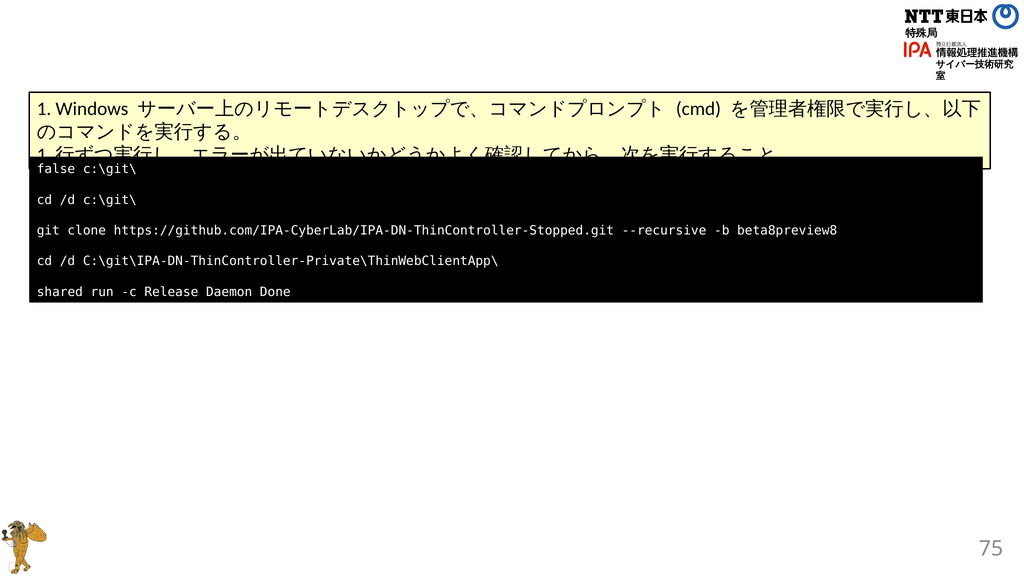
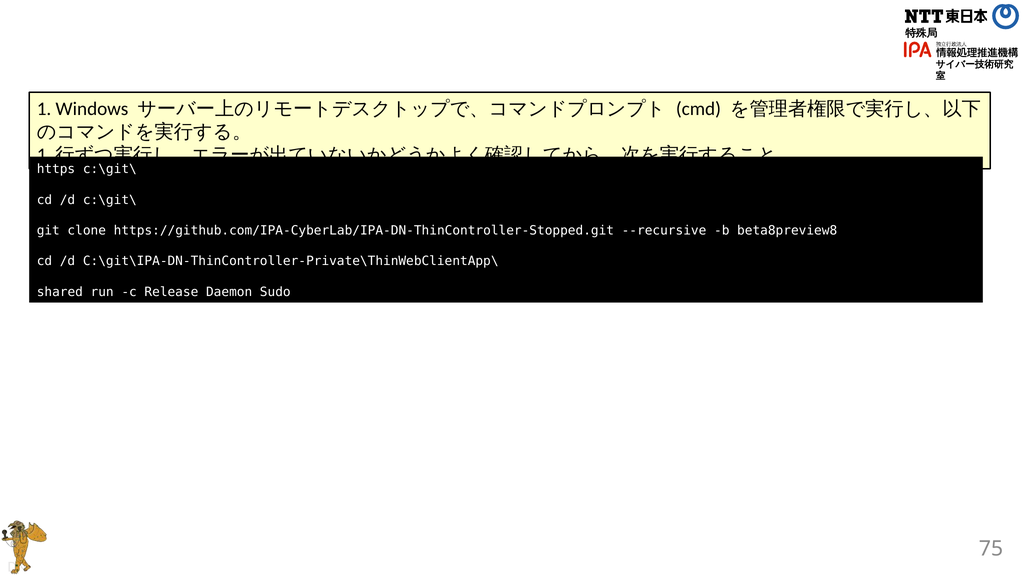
false: false -> https
Done: Done -> Sudo
